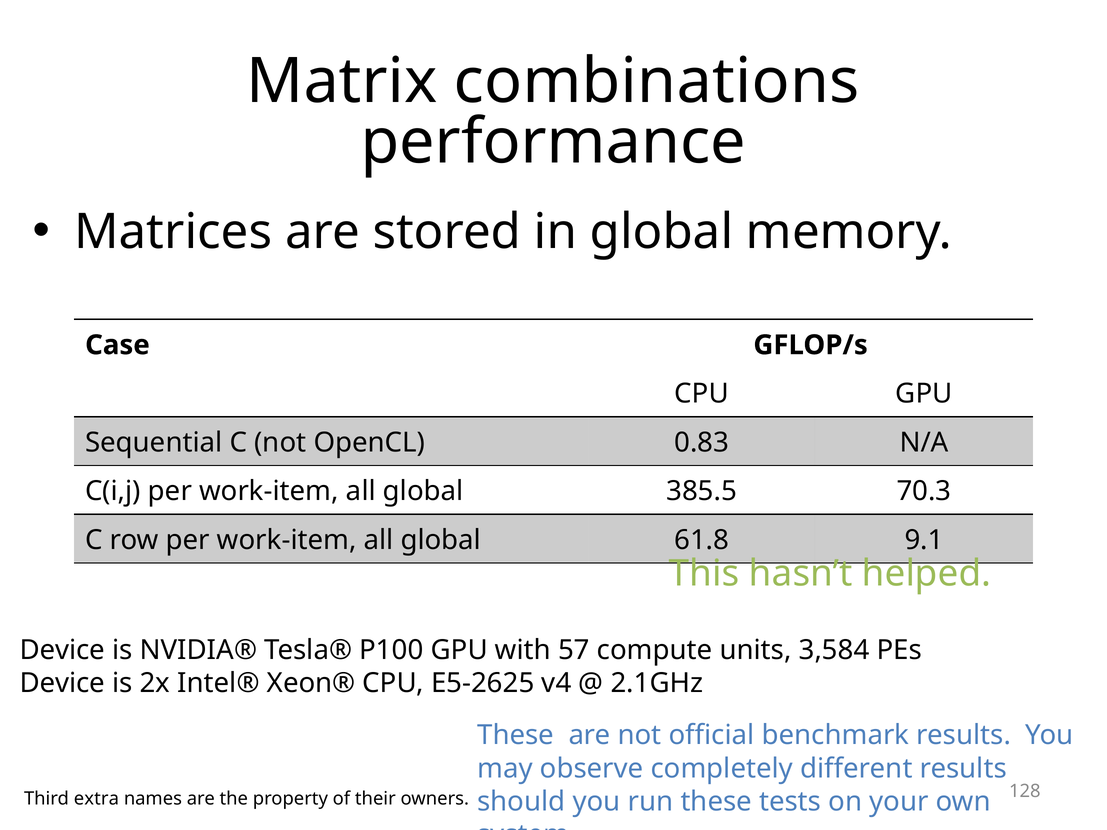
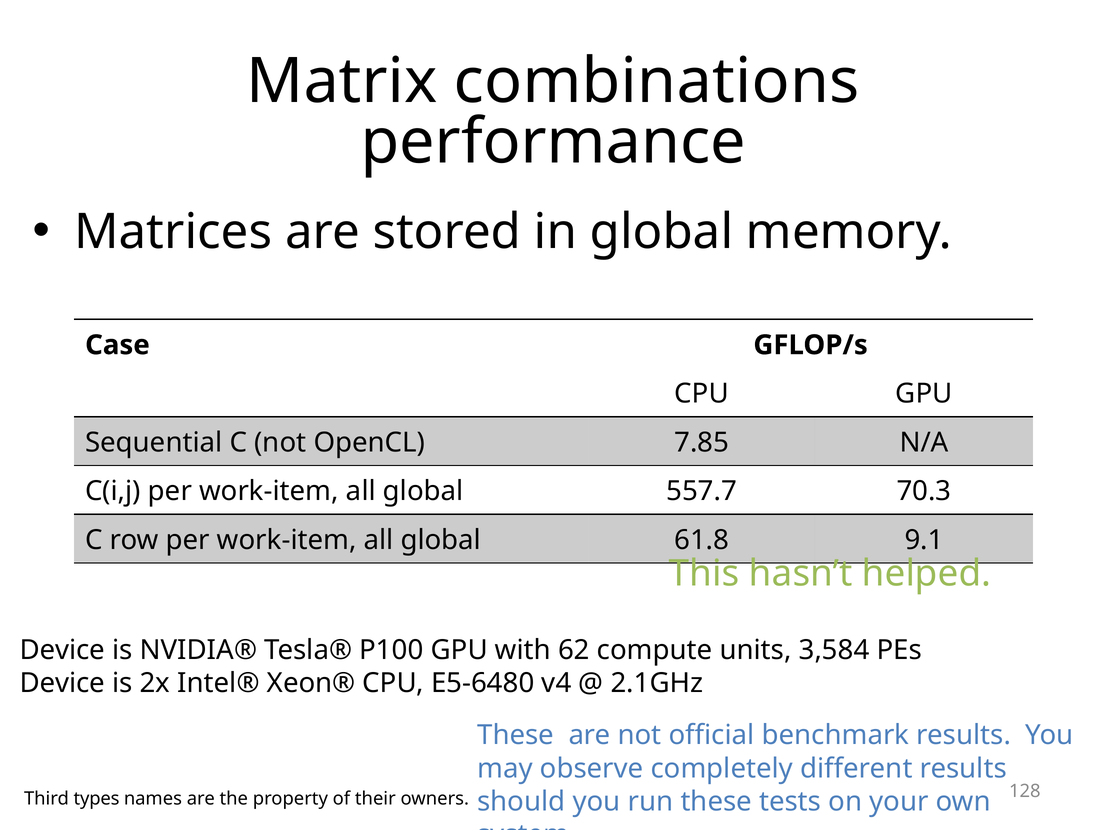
0.83: 0.83 -> 7.85
385.5: 385.5 -> 557.7
57: 57 -> 62
E5-2625: E5-2625 -> E5-6480
extra: extra -> types
